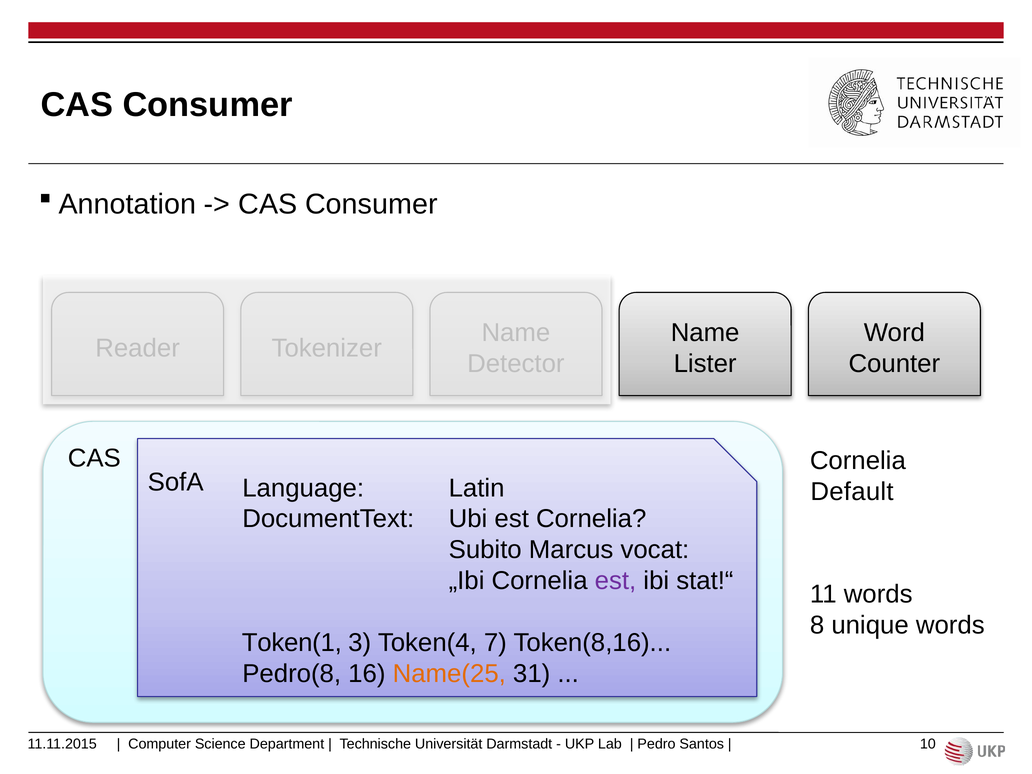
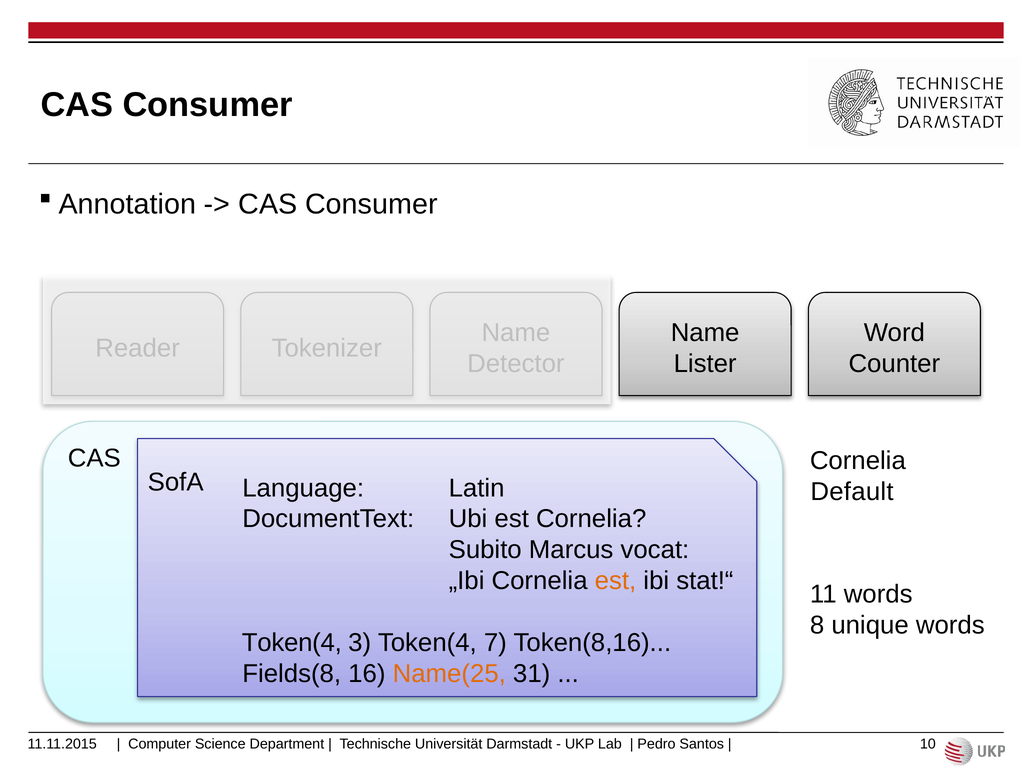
est at (615, 581) colour: purple -> orange
Token(1 at (292, 643): Token(1 -> Token(4
Pedro(8: Pedro(8 -> Fields(8
